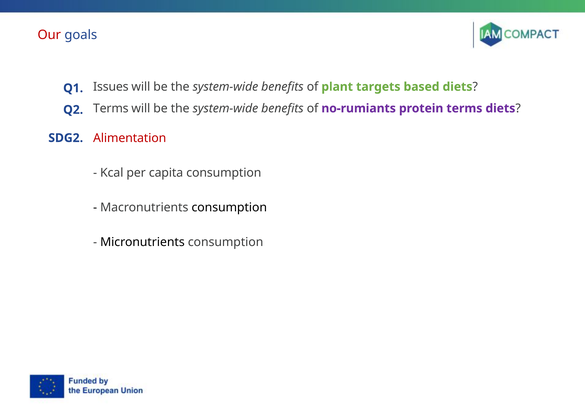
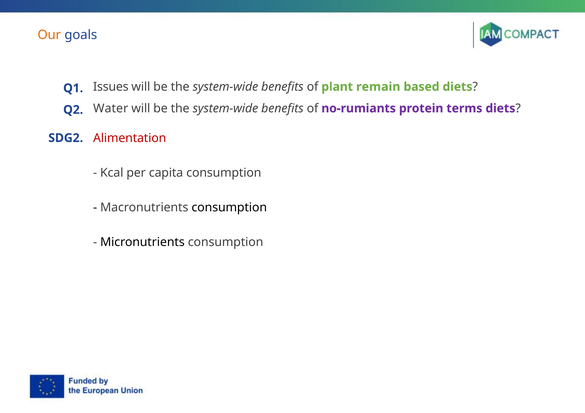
Our colour: red -> orange
targets: targets -> remain
Q2 Terms: Terms -> Water
